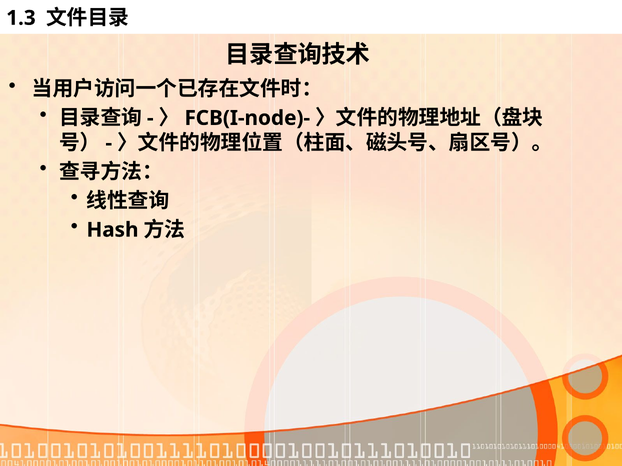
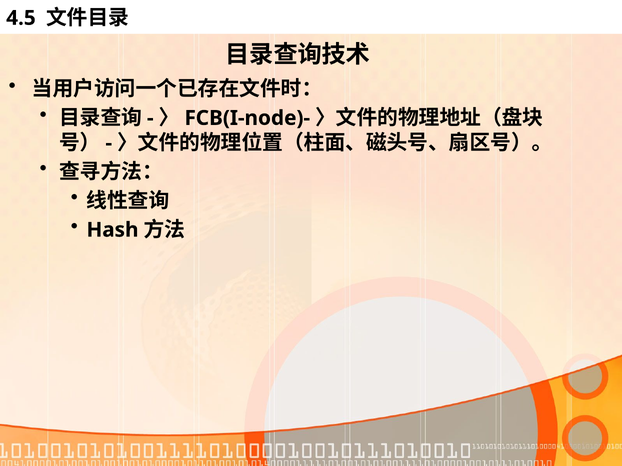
1.3: 1.3 -> 4.5
